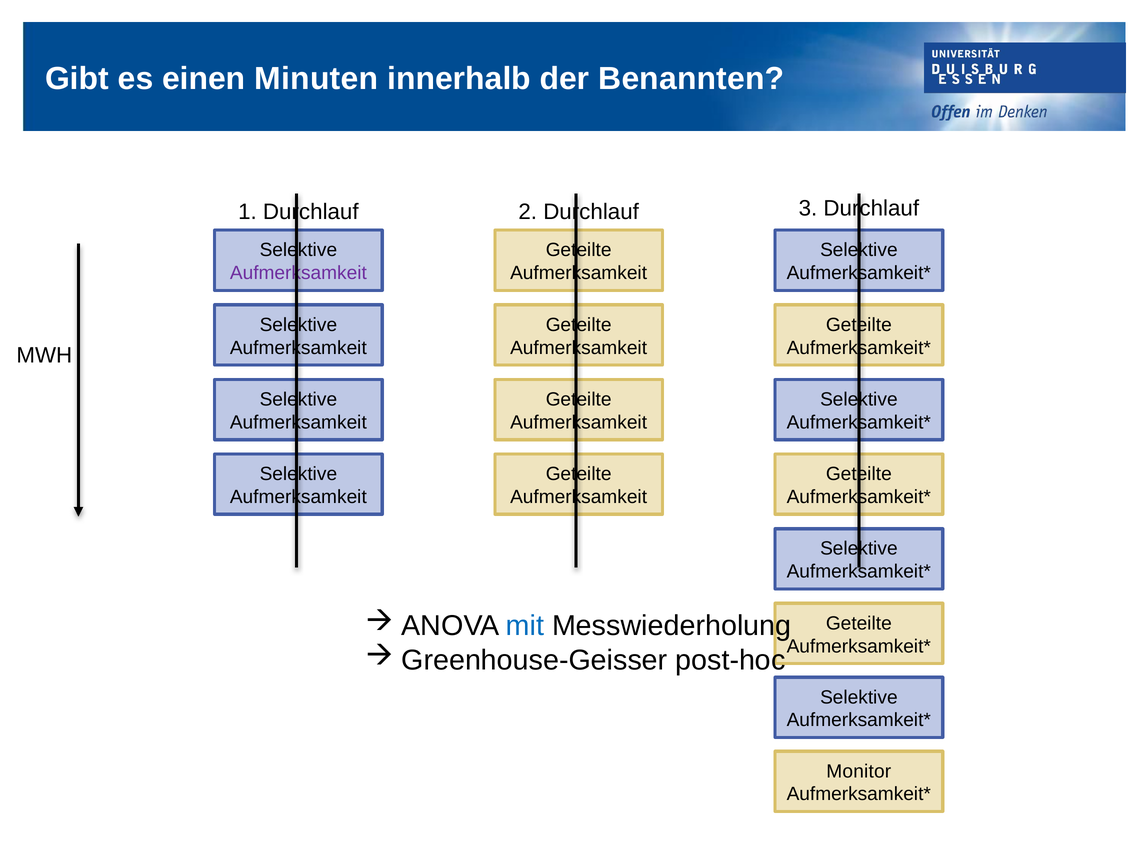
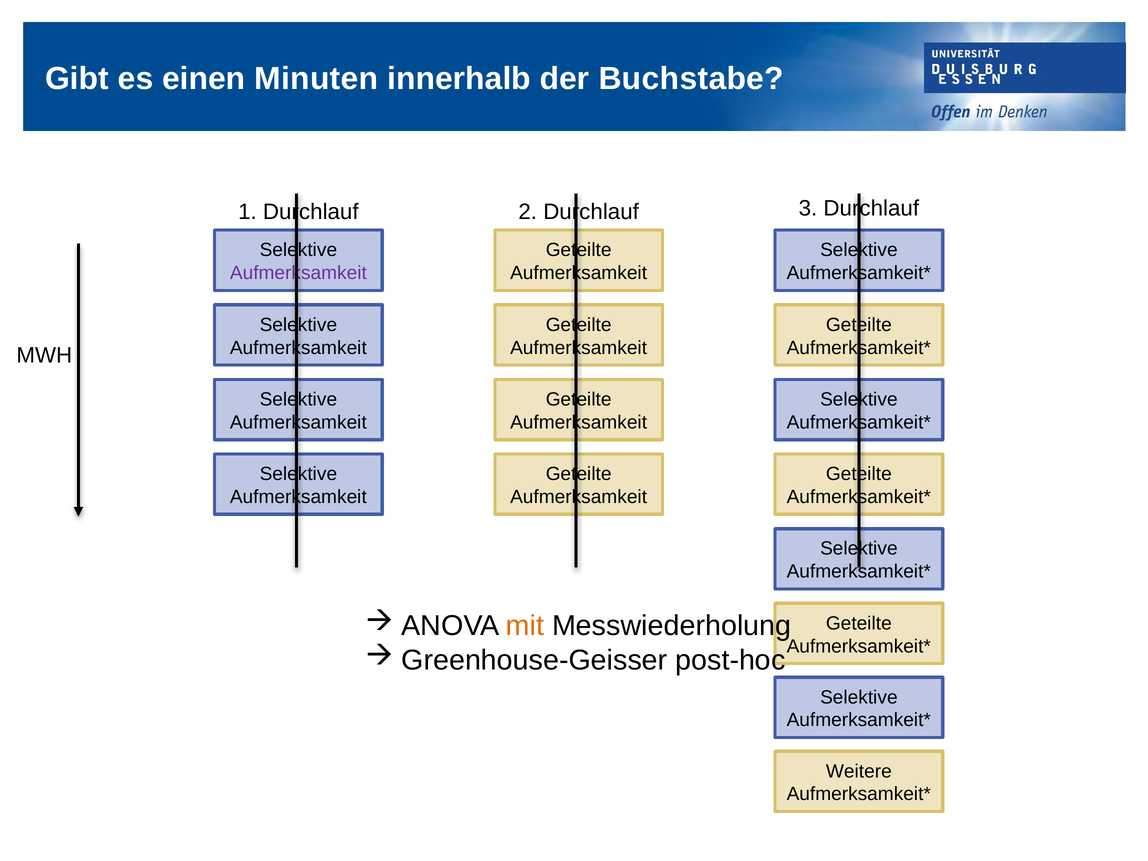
Benannten: Benannten -> Buchstabe
mit colour: blue -> orange
Monitor: Monitor -> Weitere
